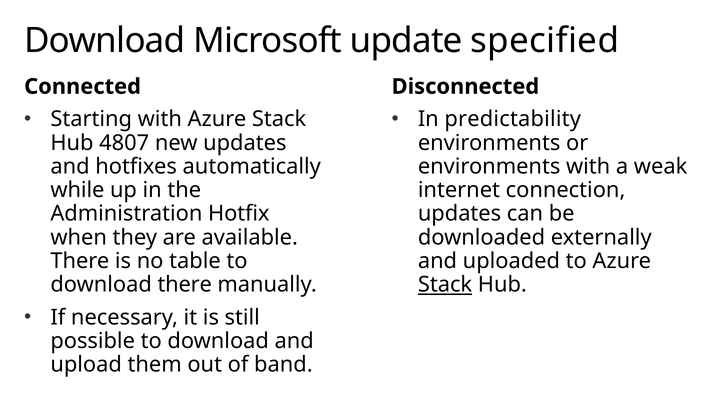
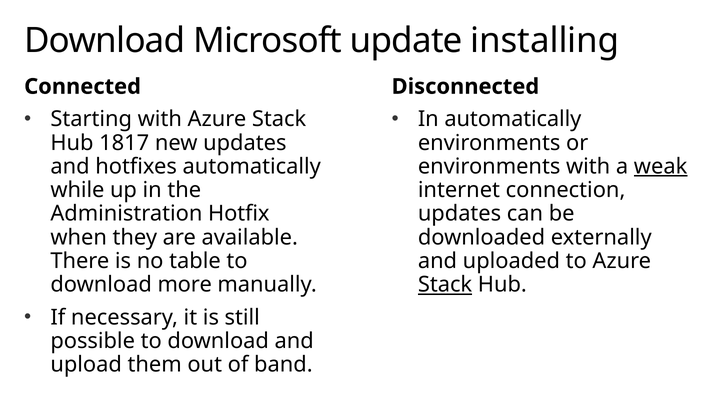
specified: specified -> installing
In predictability: predictability -> automatically
4807: 4807 -> 1817
weak underline: none -> present
download there: there -> more
